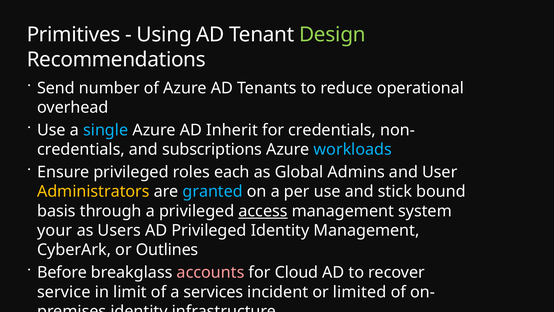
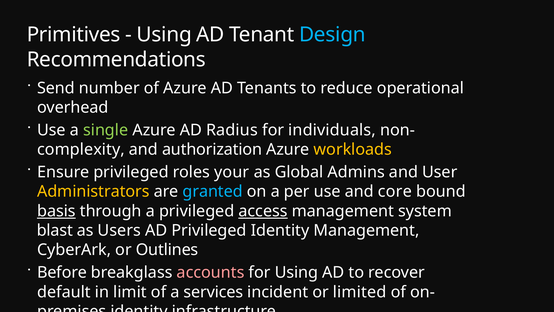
Design colour: light green -> light blue
single colour: light blue -> light green
Inherit: Inherit -> Radius
for credentials: credentials -> individuals
credentials at (81, 149): credentials -> complexity
subscriptions: subscriptions -> authorization
workloads colour: light blue -> yellow
each: each -> your
stick: stick -> core
basis underline: none -> present
your: your -> blast
for Cloud: Cloud -> Using
service: service -> default
